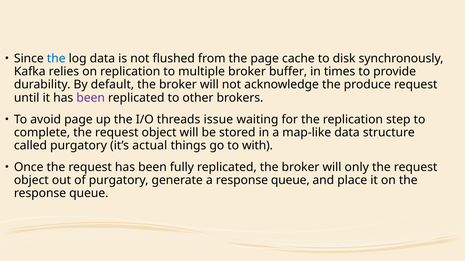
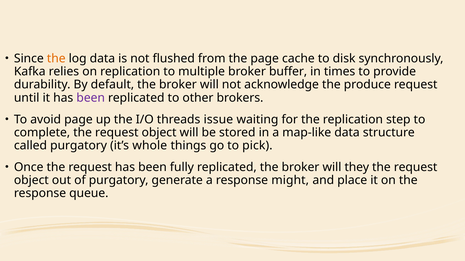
the at (56, 59) colour: blue -> orange
actual: actual -> whole
with: with -> pick
only: only -> they
a response queue: queue -> might
